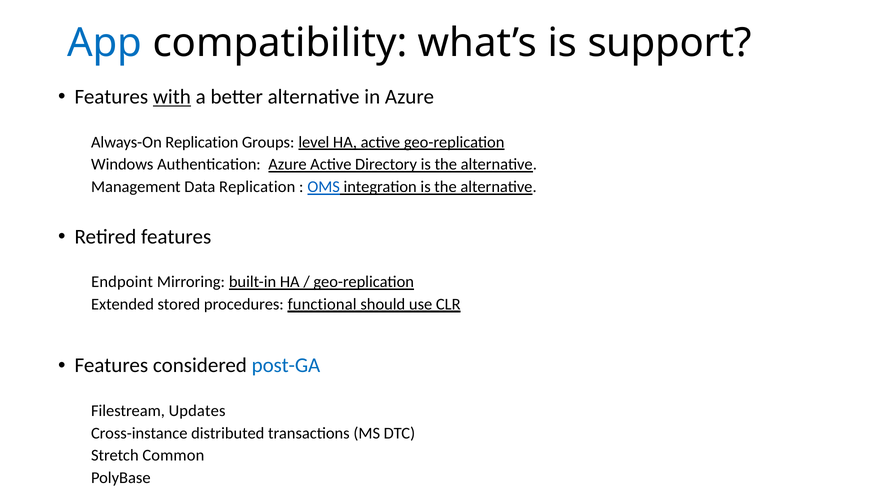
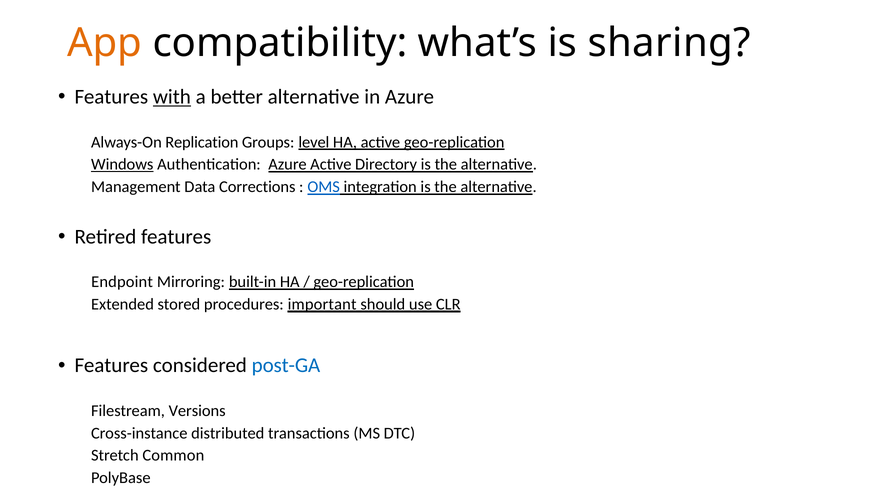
App colour: blue -> orange
support: support -> sharing
Windows underline: none -> present
Data Replication: Replication -> Corrections
functional: functional -> important
Updates: Updates -> Versions
